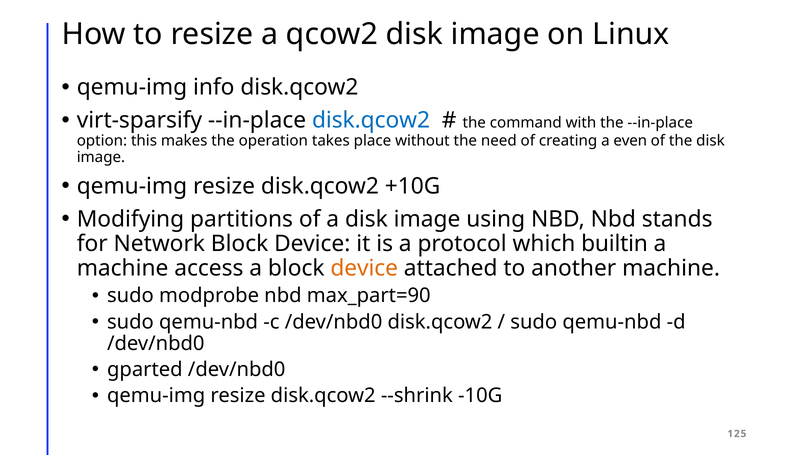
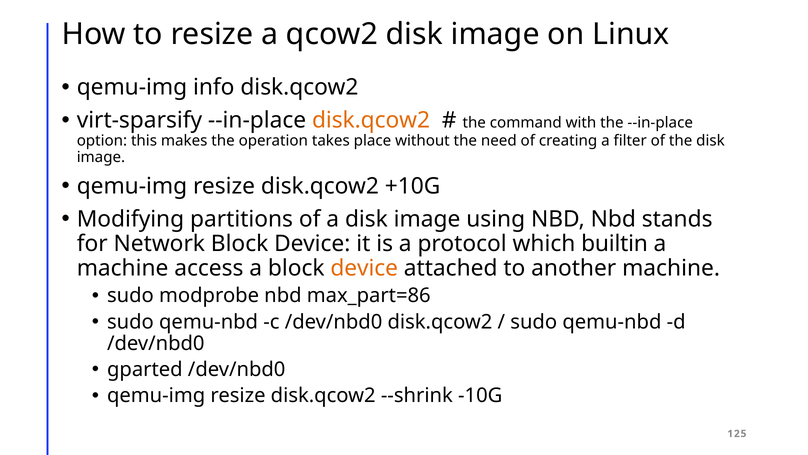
disk.qcow2 at (371, 120) colour: blue -> orange
even: even -> filter
max_part=90: max_part=90 -> max_part=86
